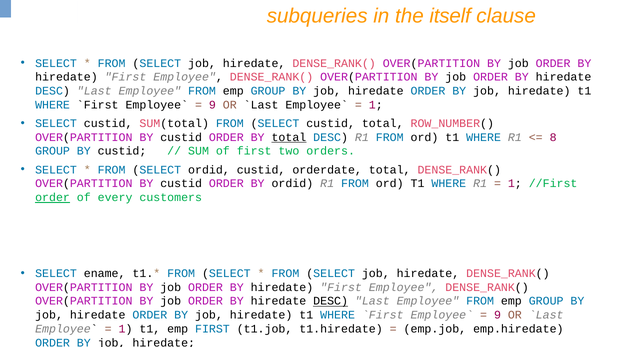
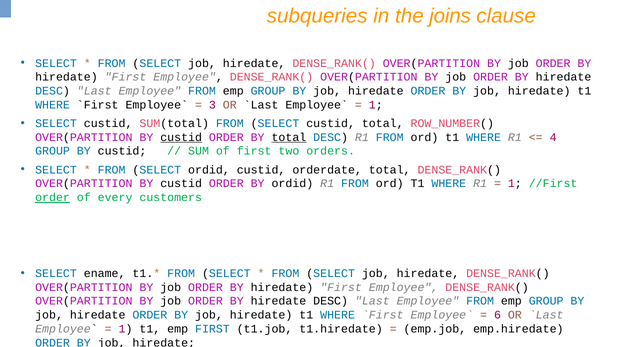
itself: itself -> joins
9 at (212, 105): 9 -> 3
custid at (181, 138) underline: none -> present
8: 8 -> 4
DESC at (331, 302) underline: present -> none
9 at (497, 316): 9 -> 6
